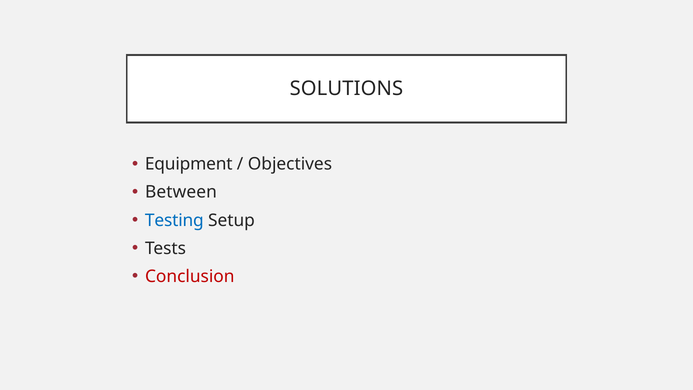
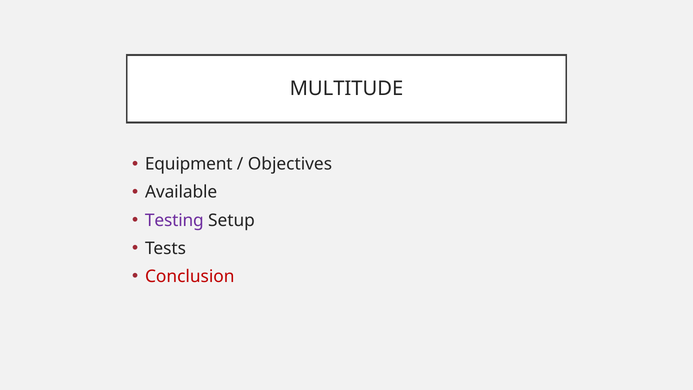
SOLUTIONS: SOLUTIONS -> MULTITUDE
Between: Between -> Available
Testing colour: blue -> purple
